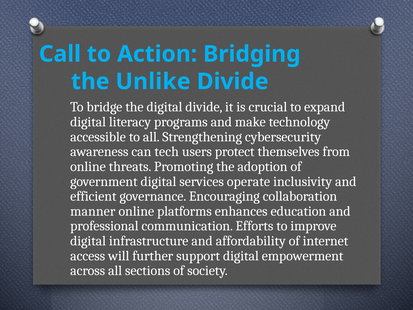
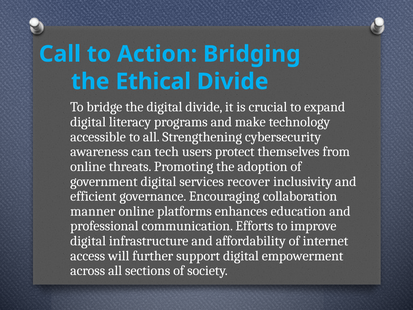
Unlike: Unlike -> Ethical
operate: operate -> recover
